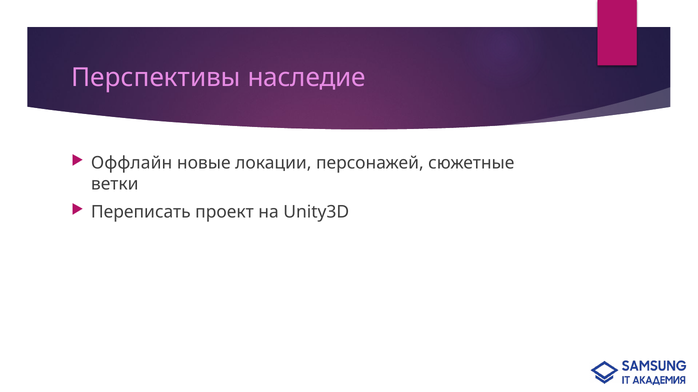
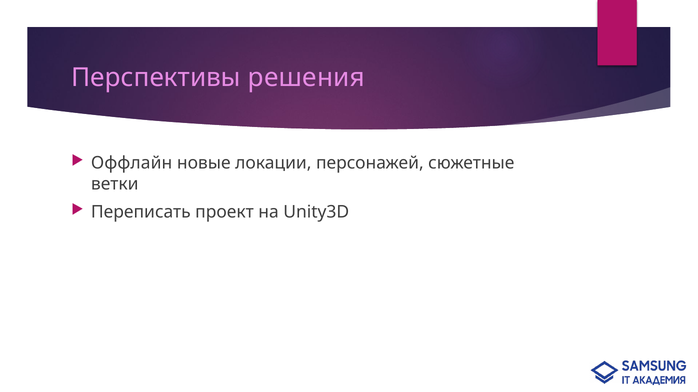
наследие: наследие -> решения
